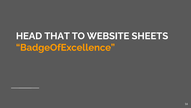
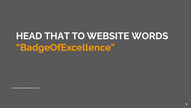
SHEETS: SHEETS -> WORDS
